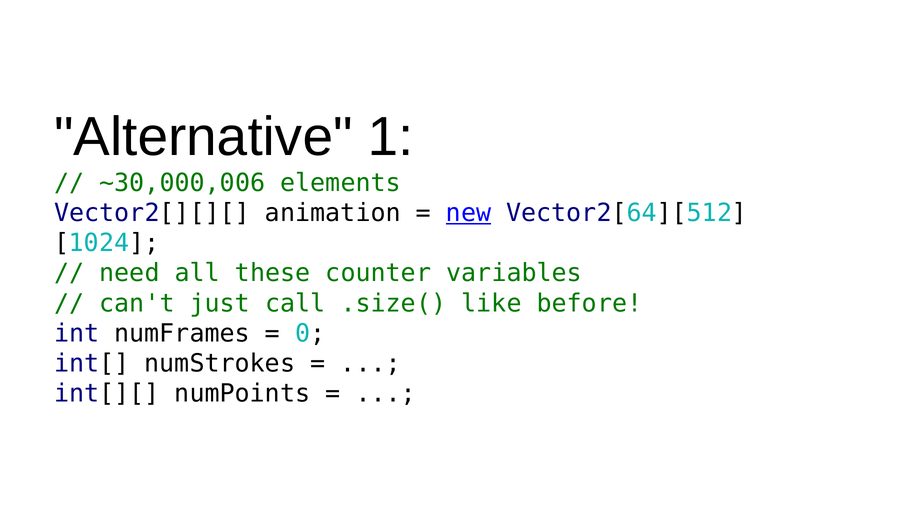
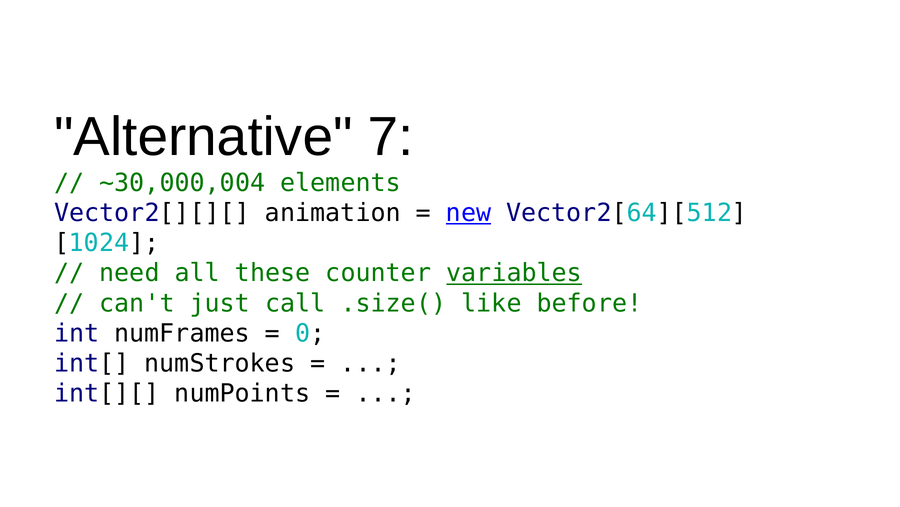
1: 1 -> 7
~30,000,006: ~30,000,006 -> ~30,000,004
variables underline: none -> present
